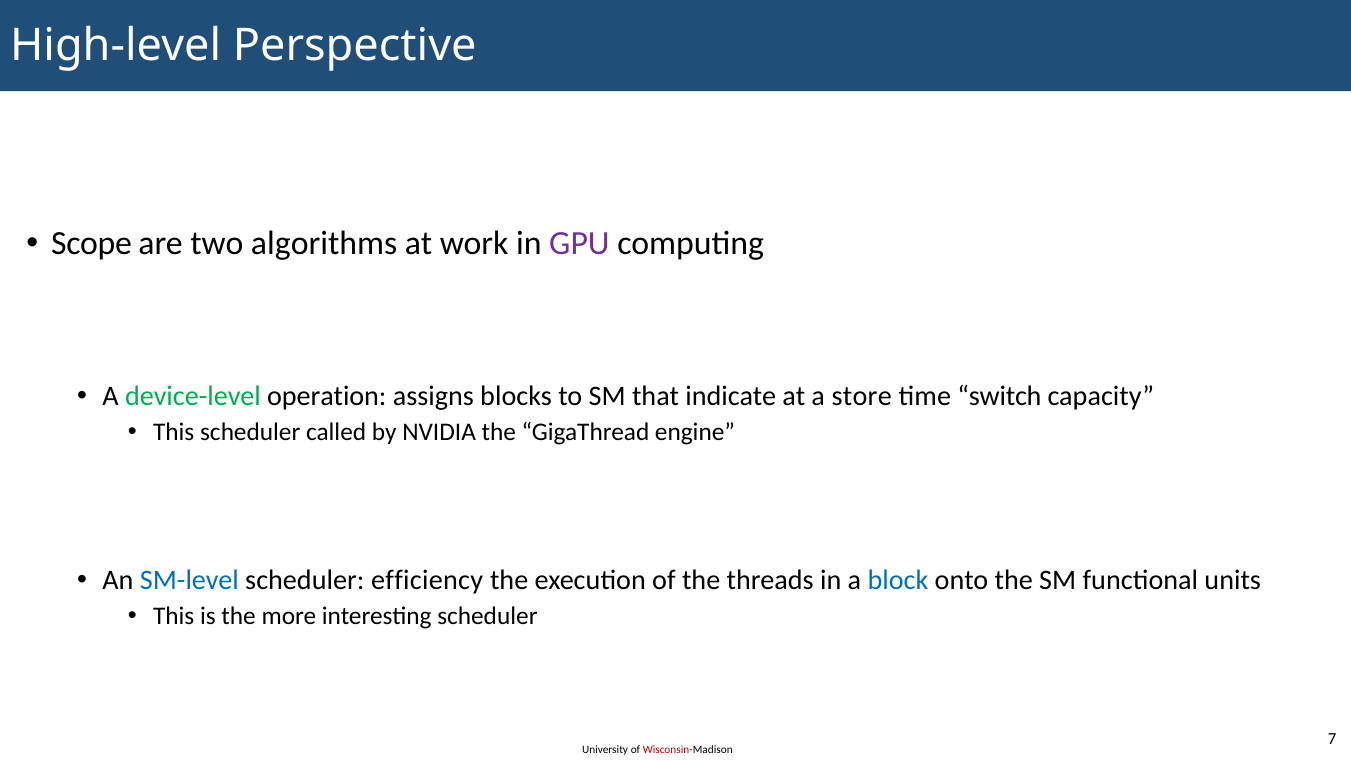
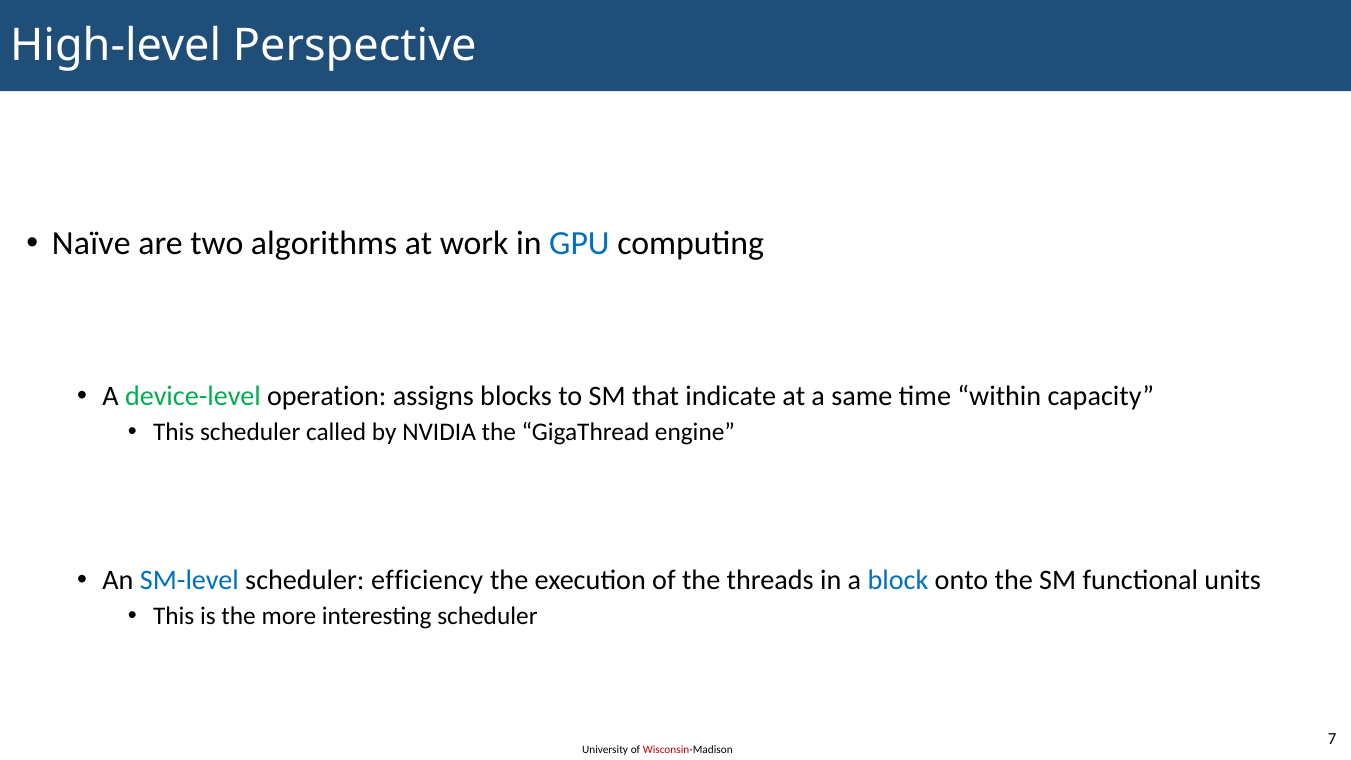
Scope: Scope -> Naïve
GPU colour: purple -> blue
store: store -> same
switch: switch -> within
